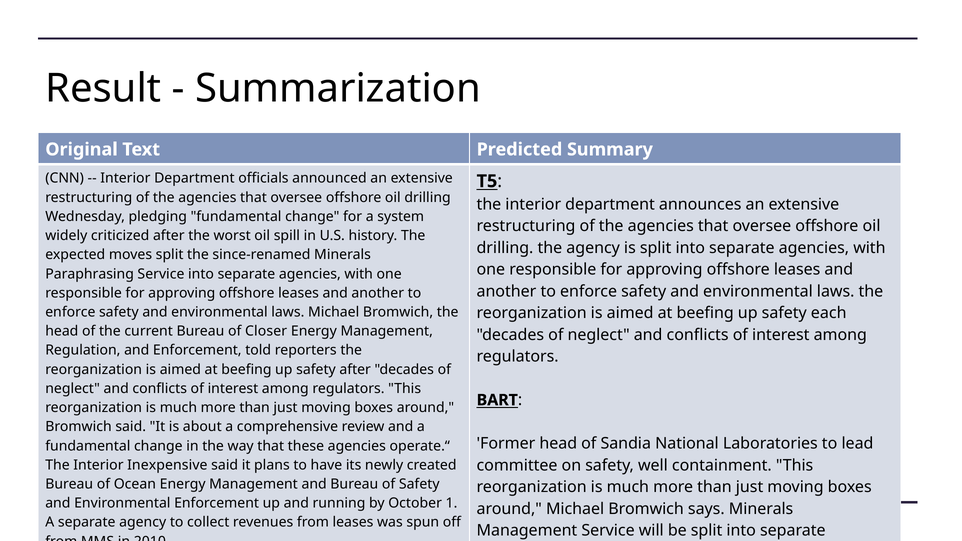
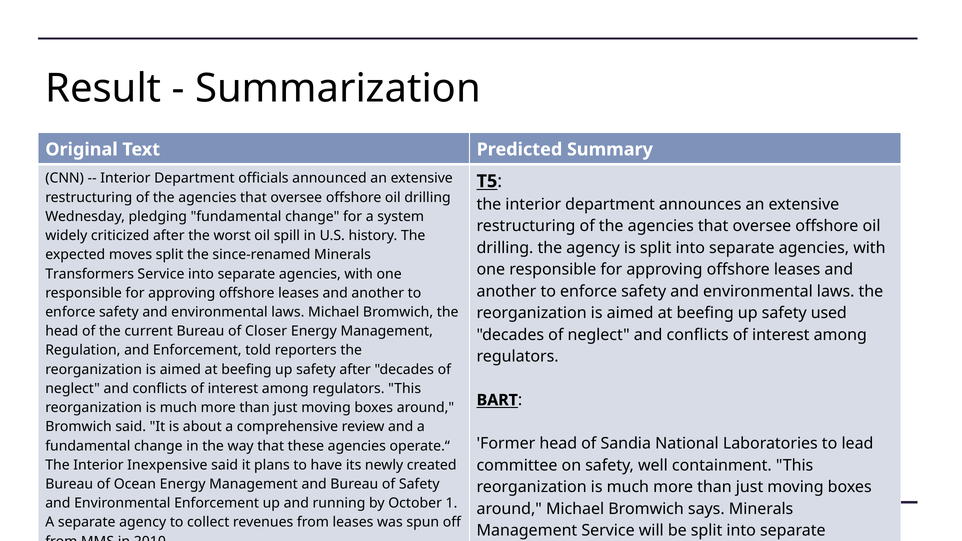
Paraphrasing: Paraphrasing -> Transformers
each: each -> used
